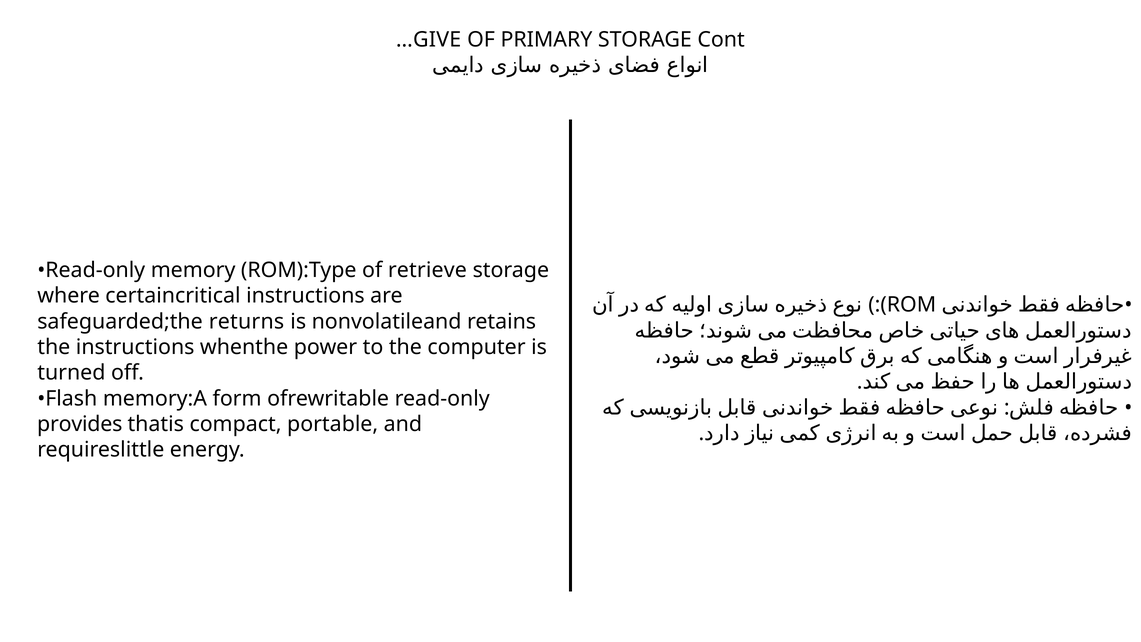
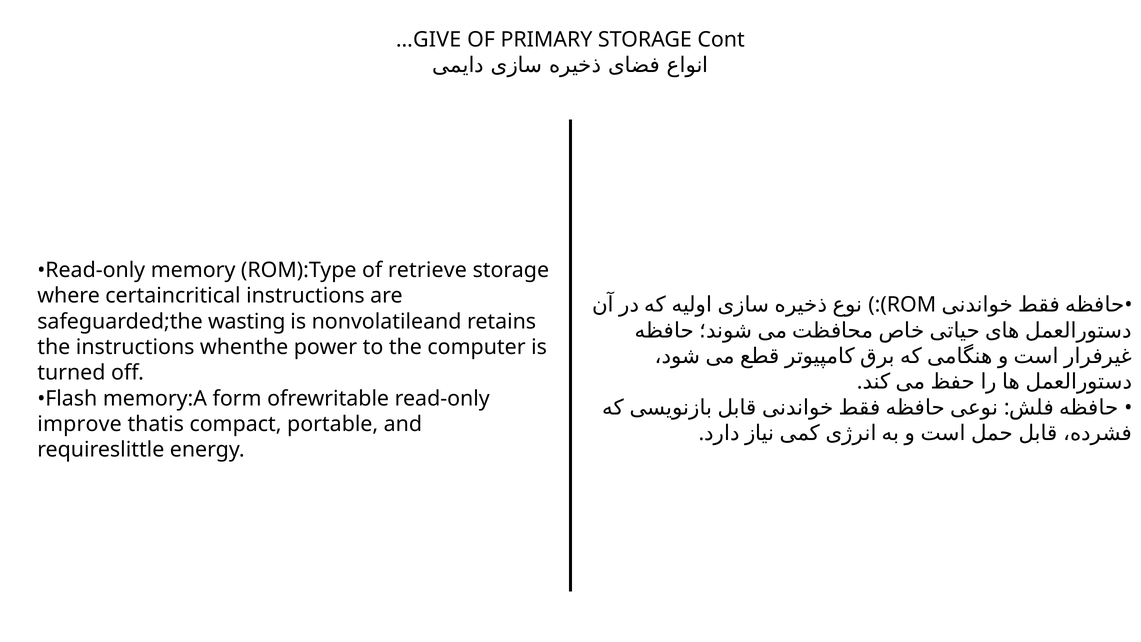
returns: returns -> wasting
provides: provides -> improve
